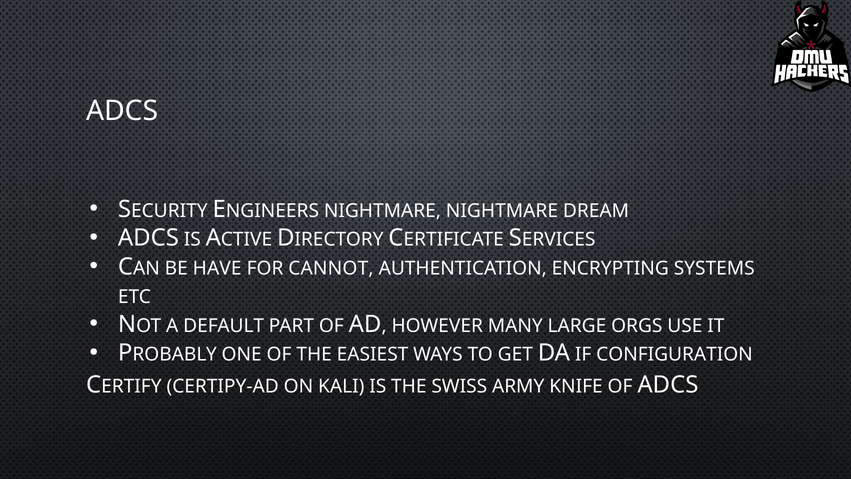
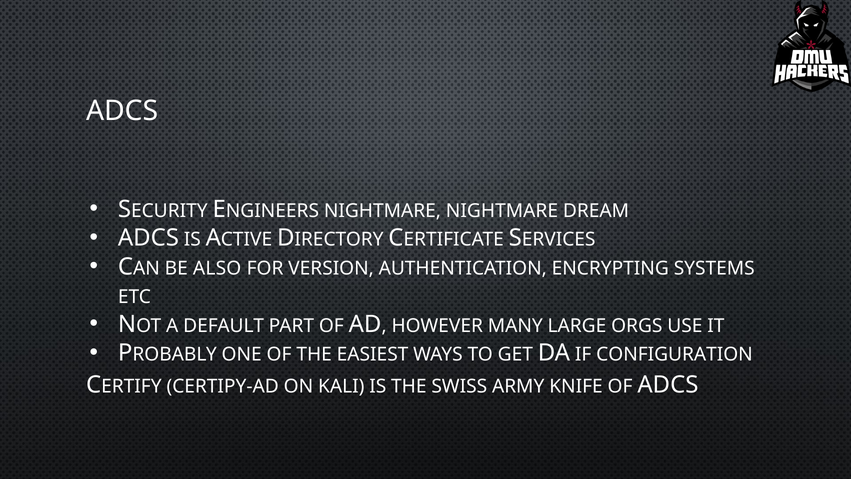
HAVE: HAVE -> ALSO
CANNOT: CANNOT -> VERSION
